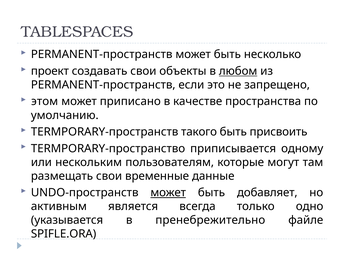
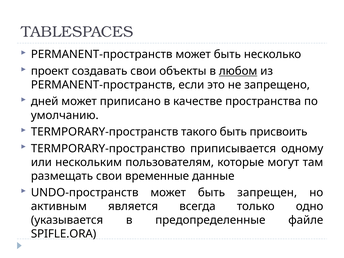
этом: этом -> дней
может at (168, 193) underline: present -> none
добавляет: добавляет -> запрещен
пренебрежительно: пренебрежительно -> предопределенные
